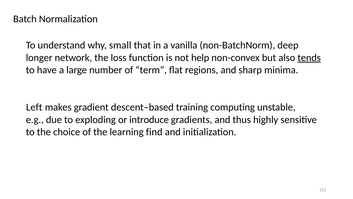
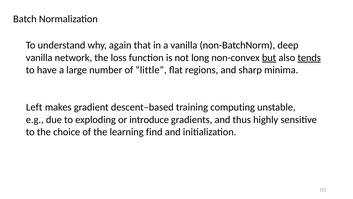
small: small -> again
longer at (39, 58): longer -> vanilla
help: help -> long
but underline: none -> present
term: term -> little
